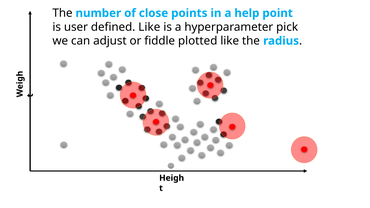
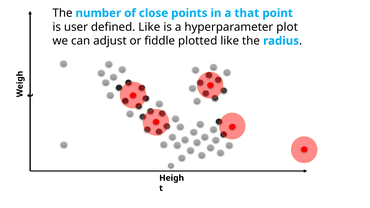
help: help -> that
pick: pick -> plot
